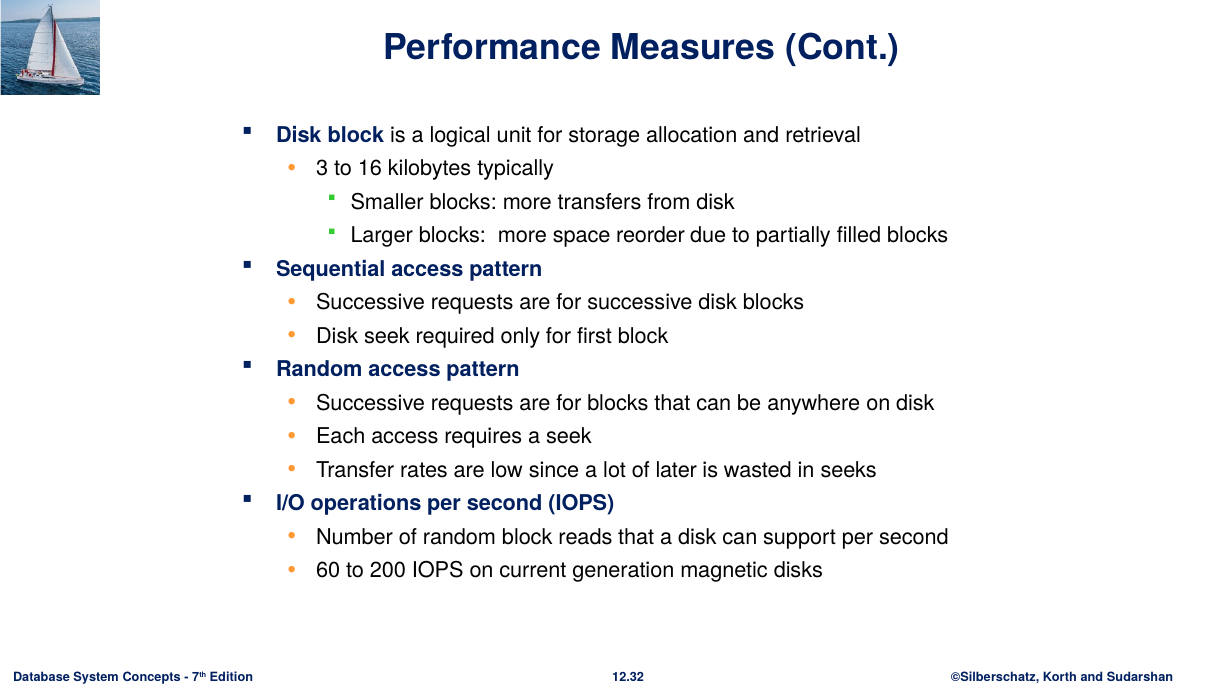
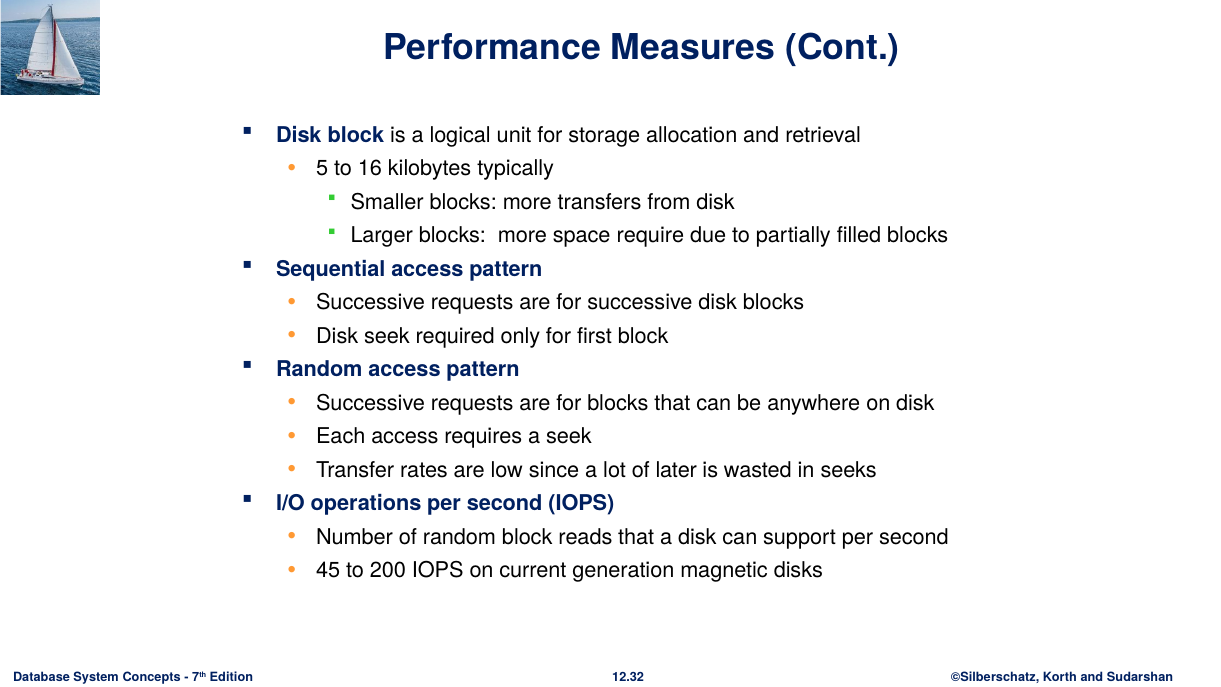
3: 3 -> 5
reorder: reorder -> require
60: 60 -> 45
